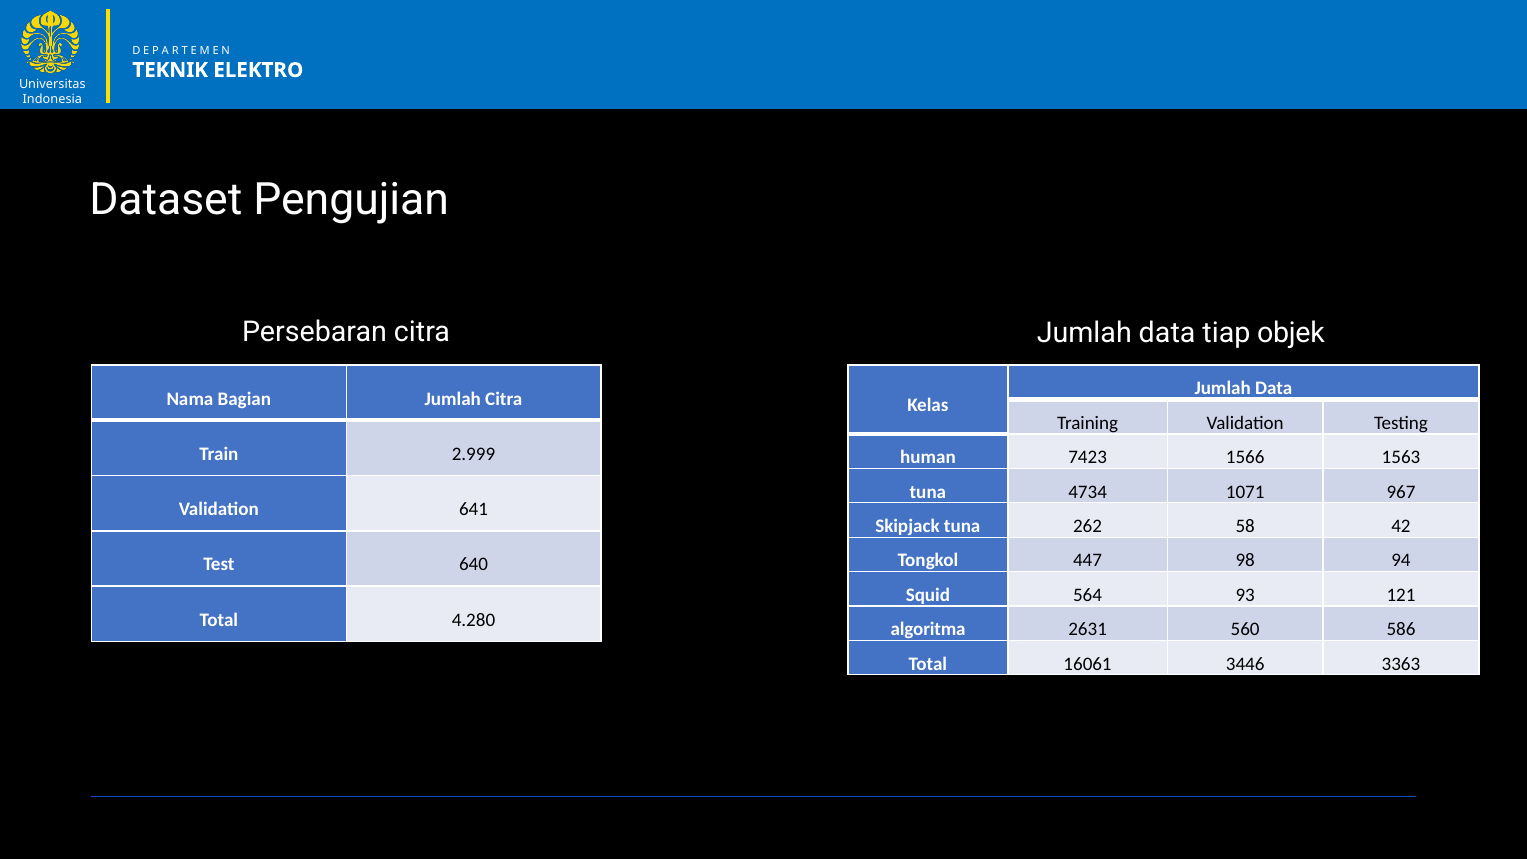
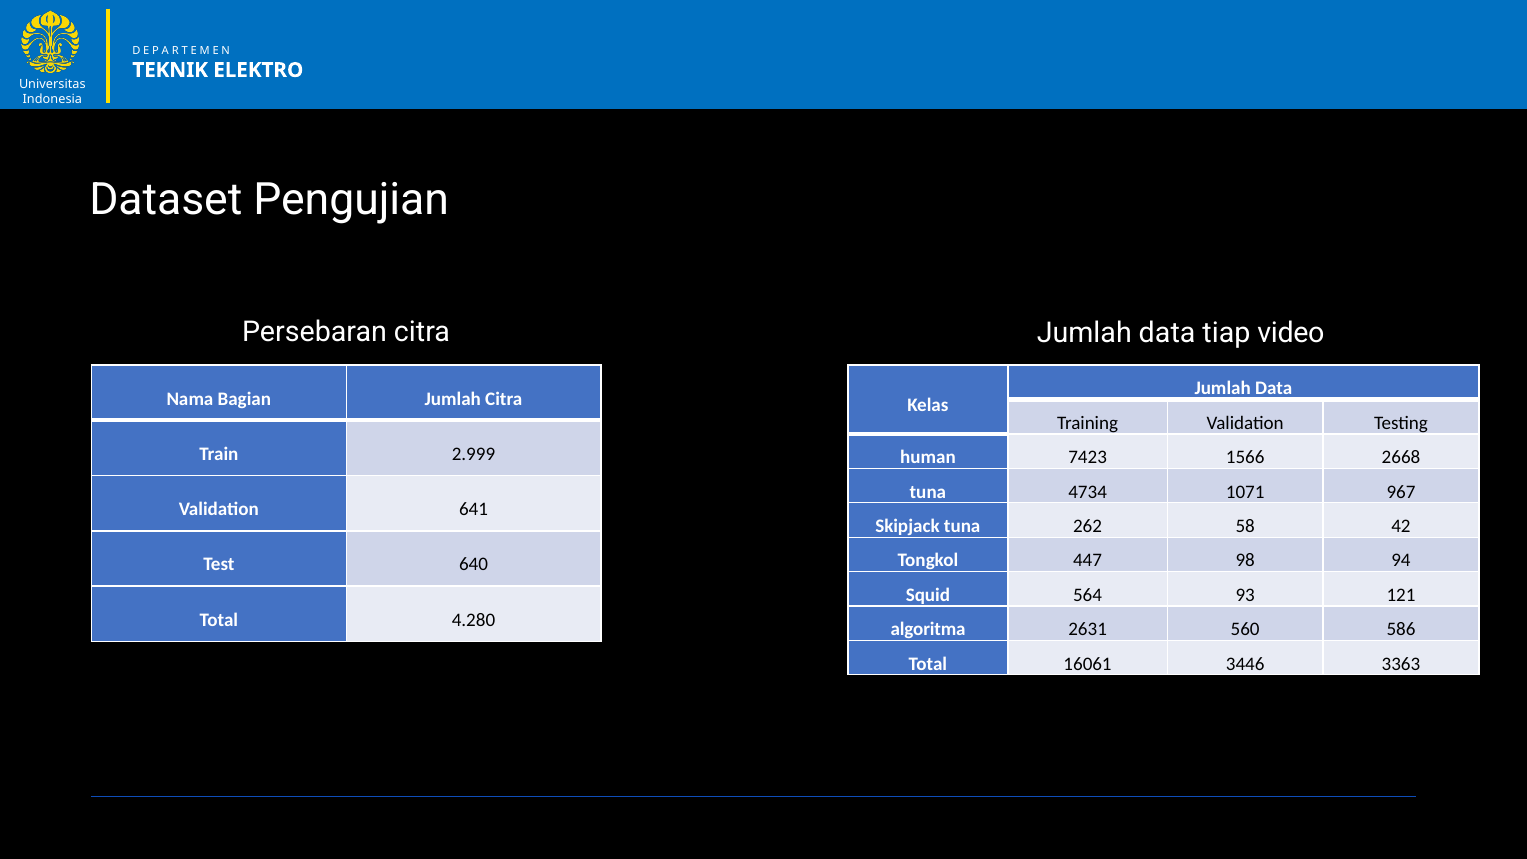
objek: objek -> video
1563: 1563 -> 2668
